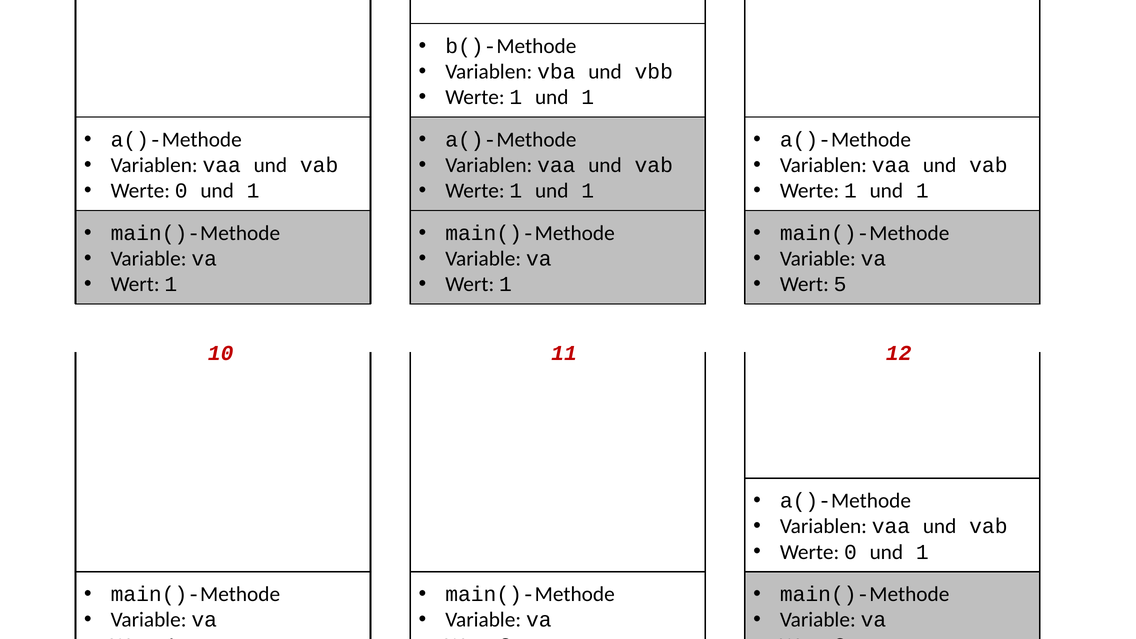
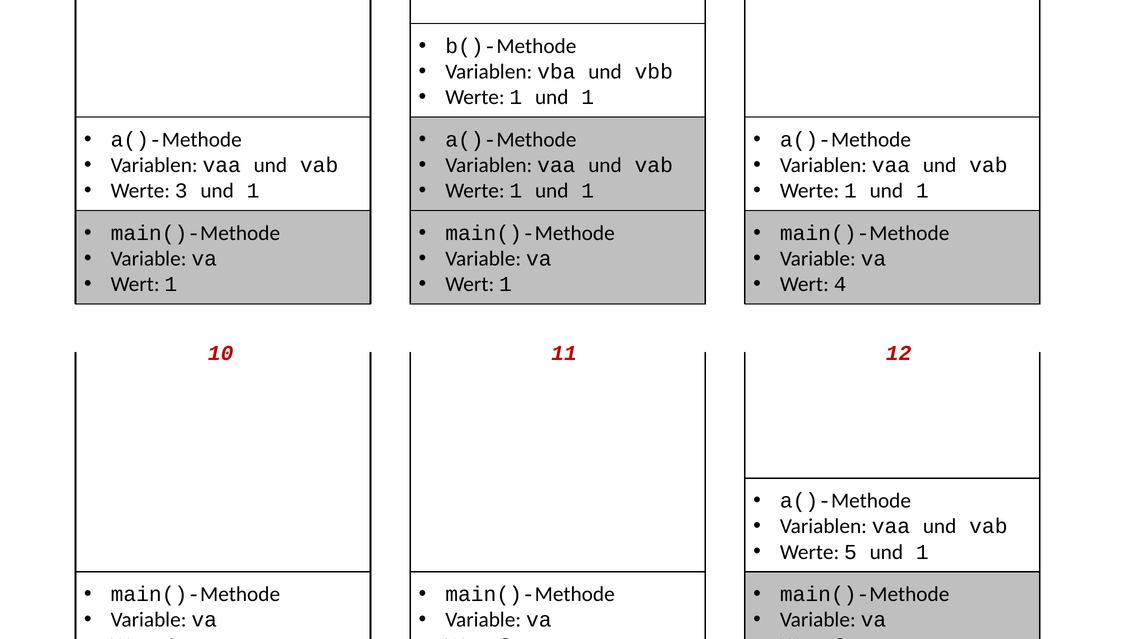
0 at (181, 191): 0 -> 3
5: 5 -> 4
0 at (850, 552): 0 -> 5
